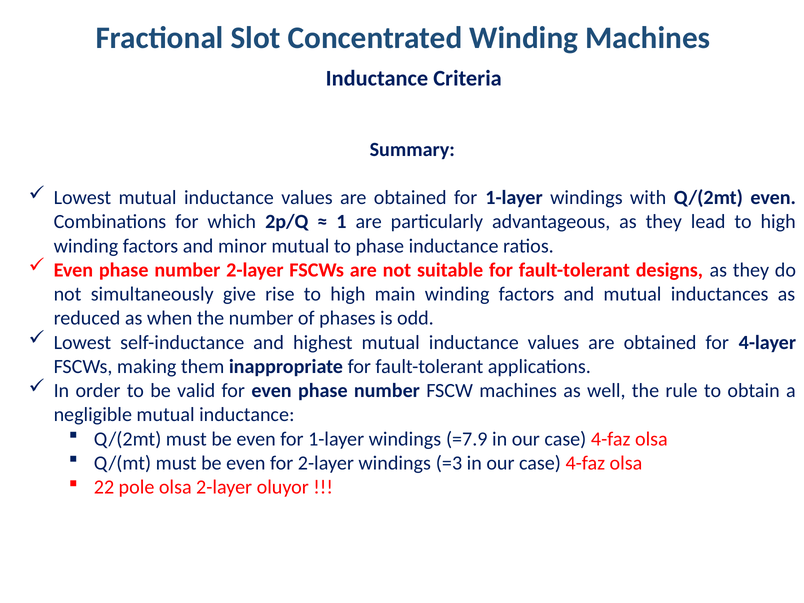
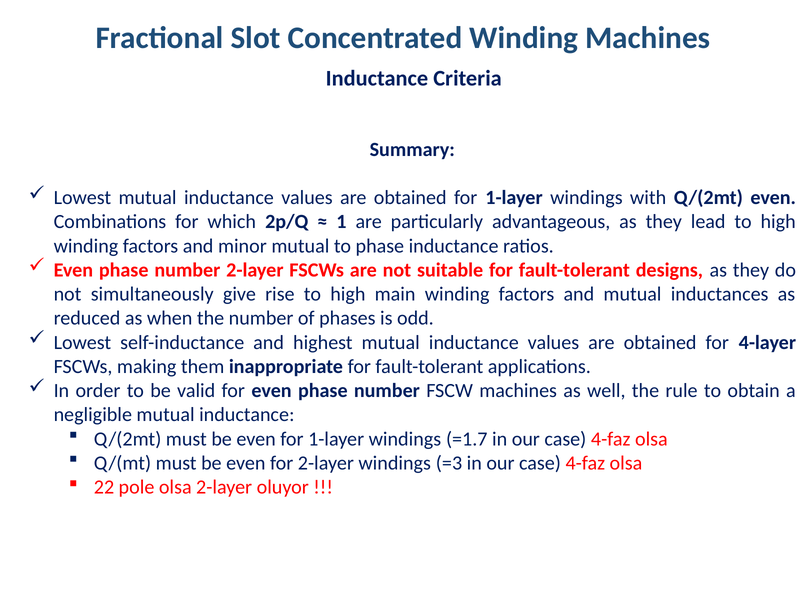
=7.9: =7.9 -> =1.7
